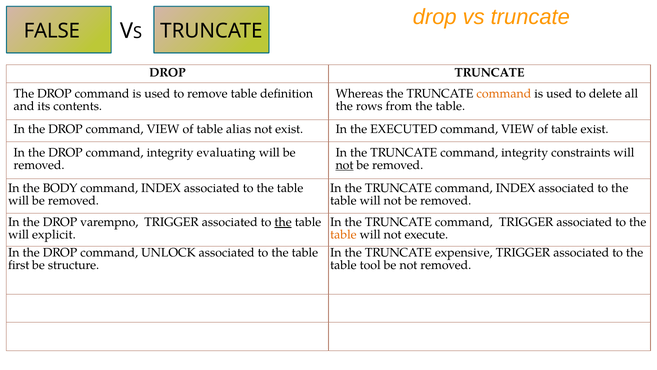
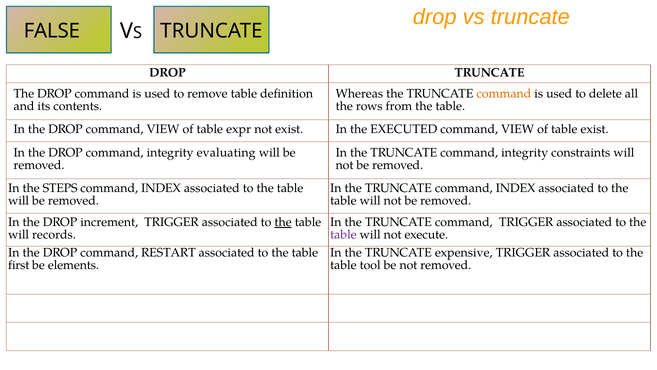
alias: alias -> expr
not at (345, 165) underline: present -> none
BODY: BODY -> STEPS
varempno: varempno -> increment
explicit: explicit -> records
table at (343, 234) colour: orange -> purple
UNLOCK: UNLOCK -> RESTART
structure: structure -> elements
